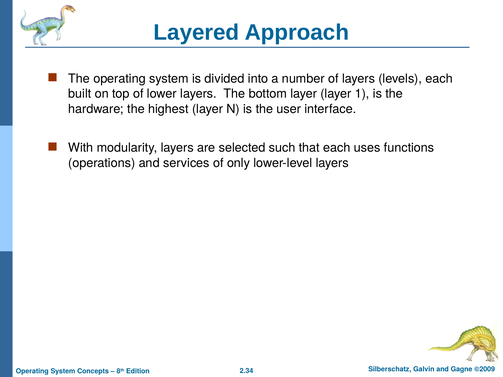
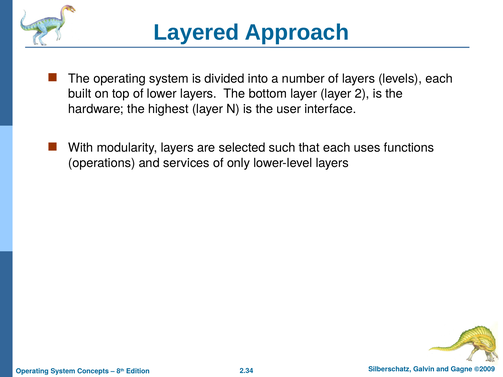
1: 1 -> 2
